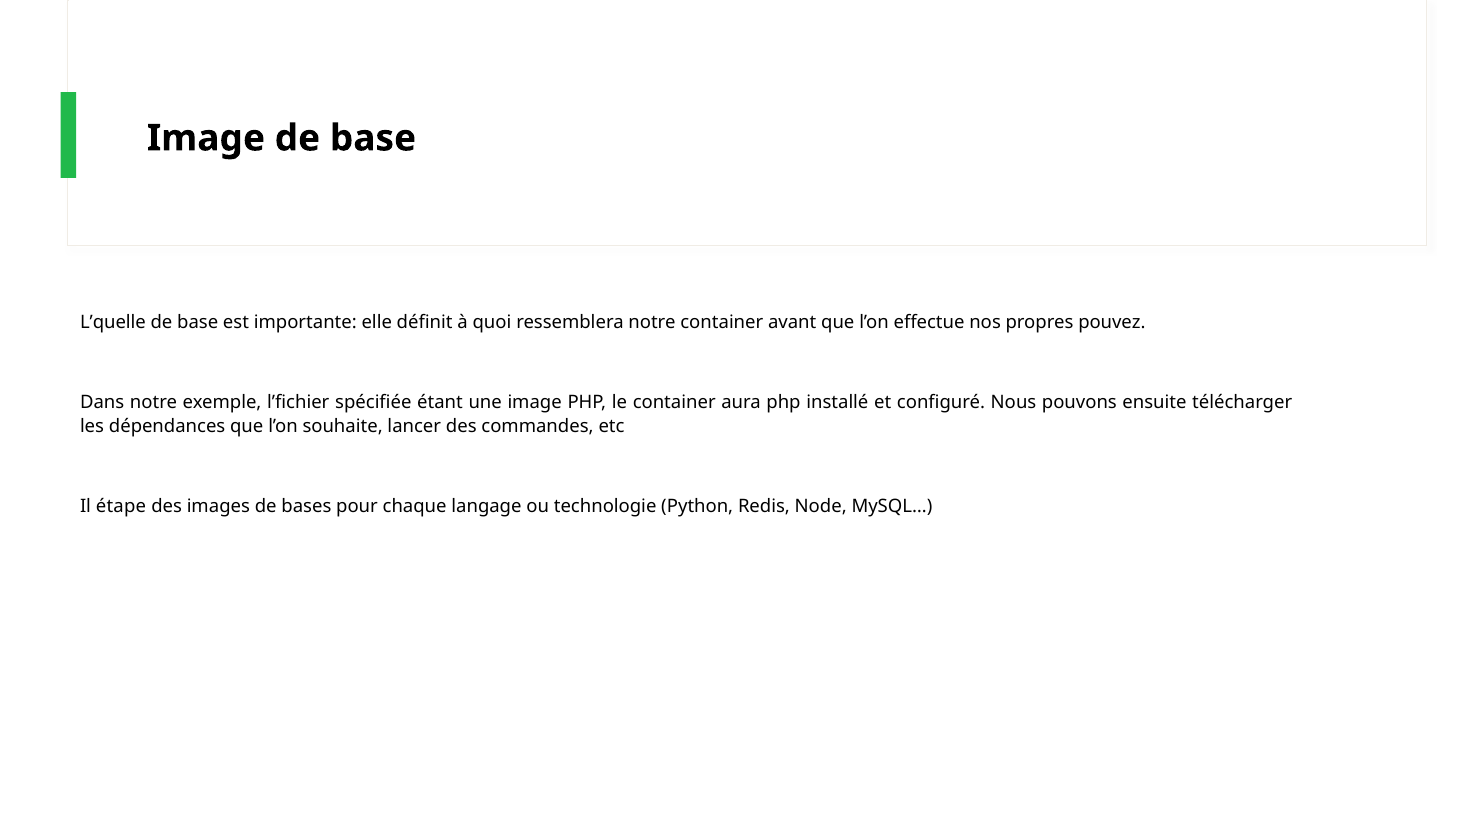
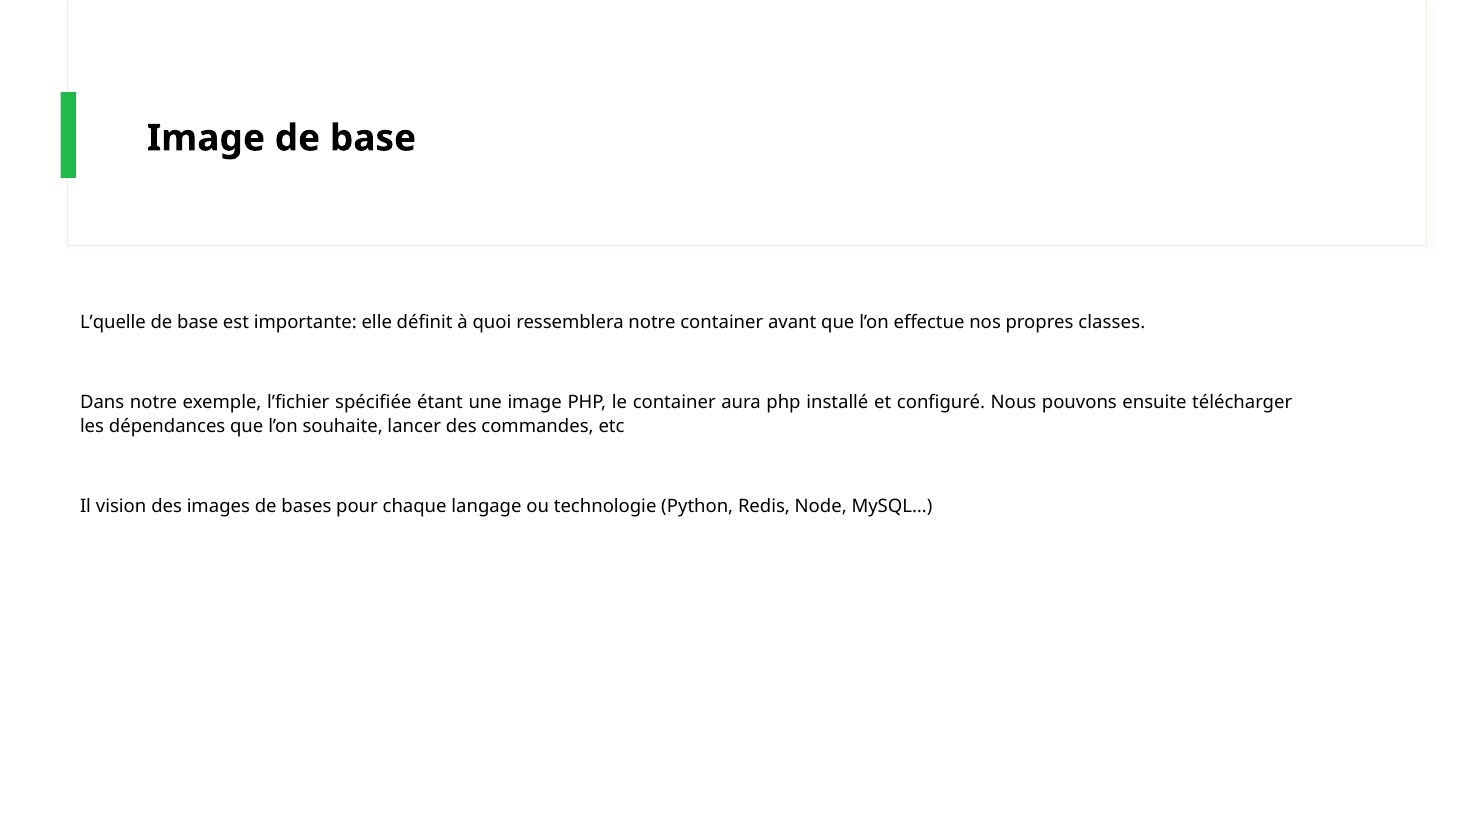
pouvez: pouvez -> classes
étape: étape -> vision
